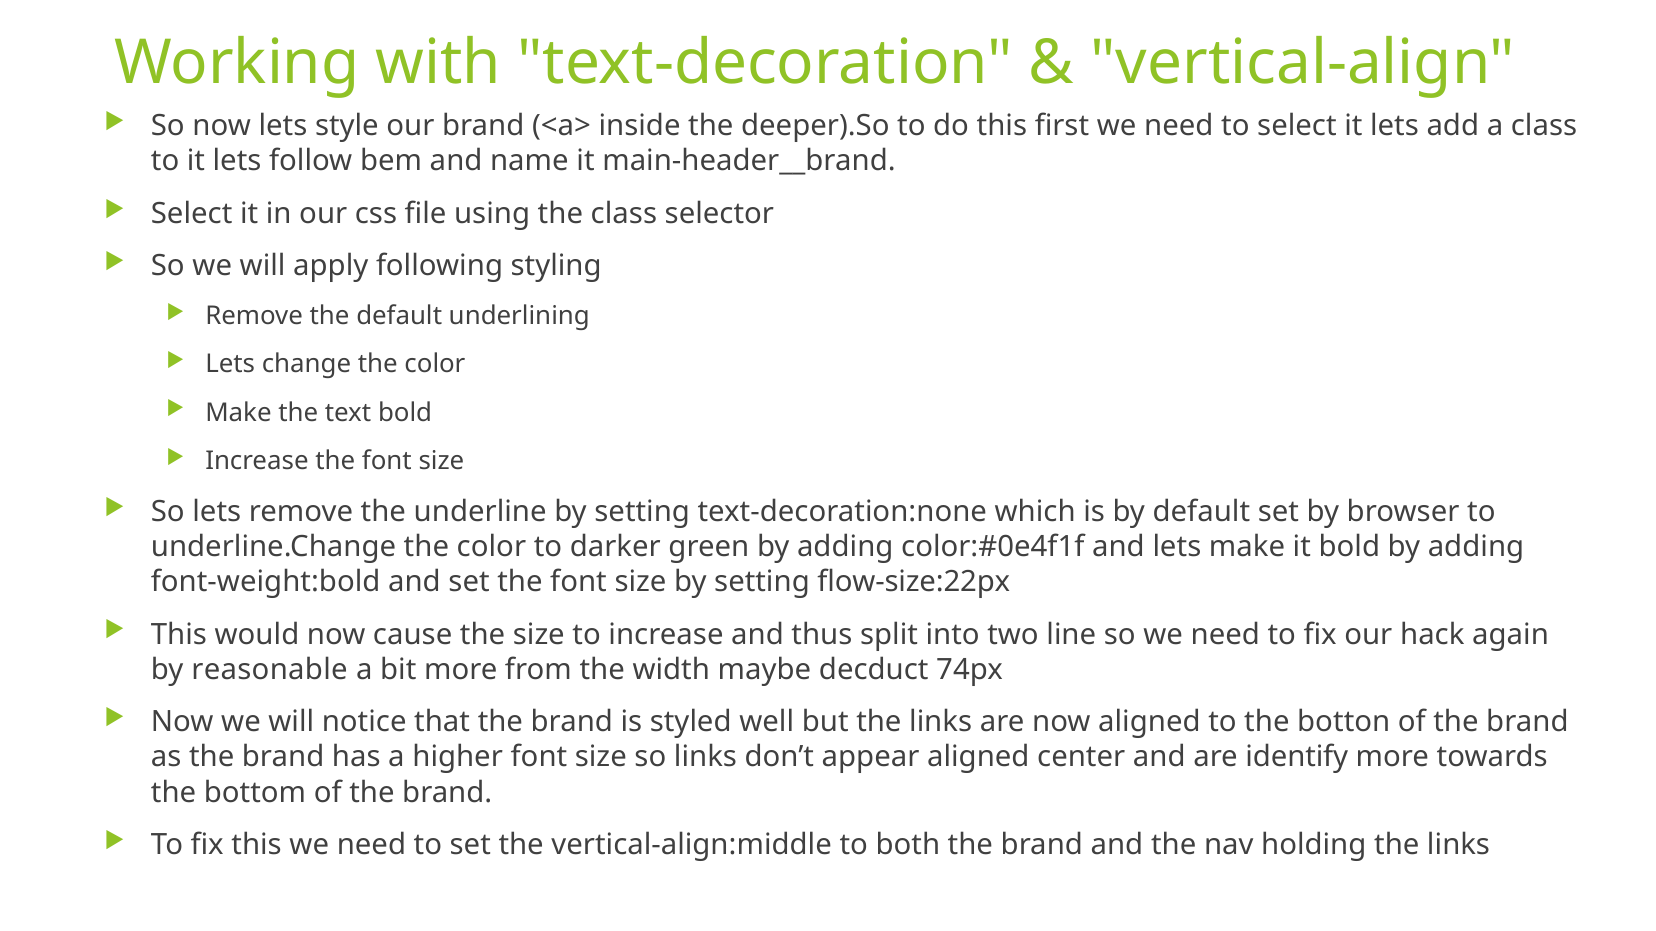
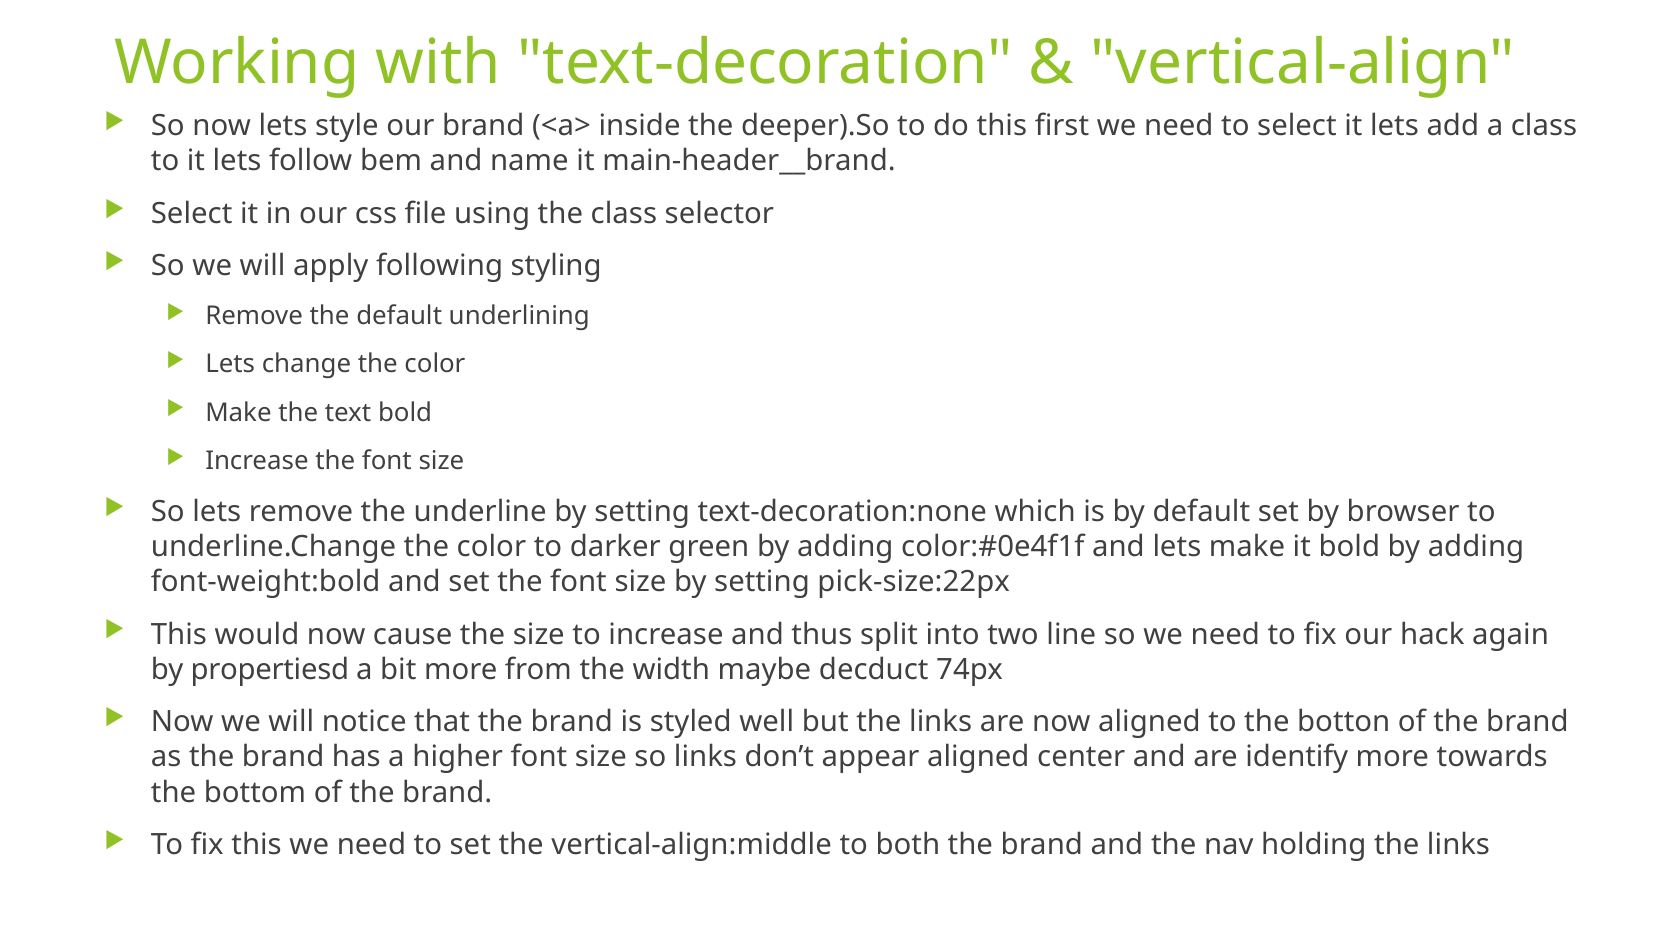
flow-size:22px: flow-size:22px -> pick-size:22px
reasonable: reasonable -> propertiesd
